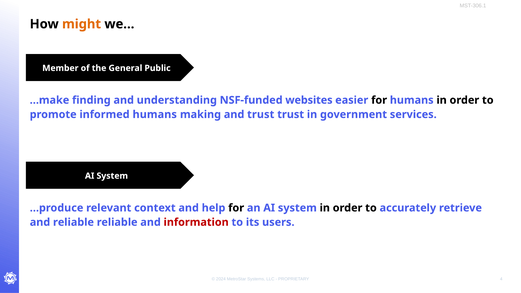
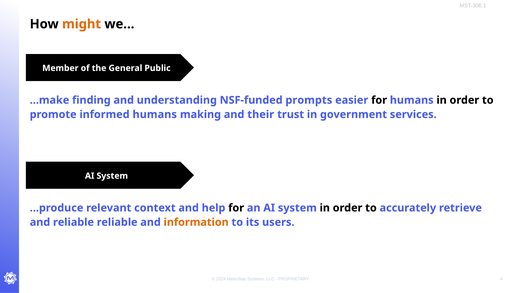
websites: websites -> prompts
and trust: trust -> their
information colour: red -> orange
